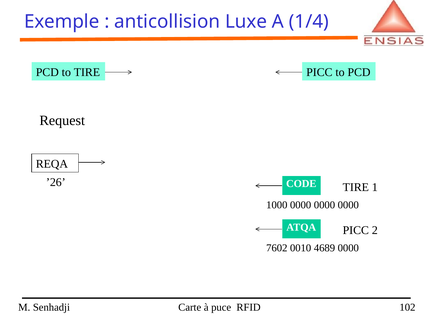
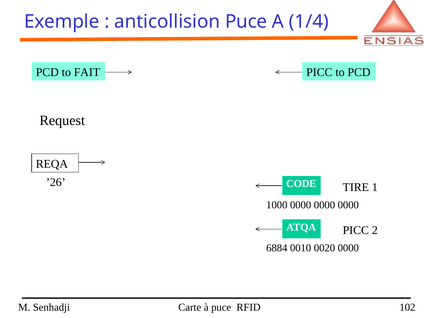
anticollision Luxe: Luxe -> Puce
to TIRE: TIRE -> FAIT
7602: 7602 -> 6884
4689: 4689 -> 0020
